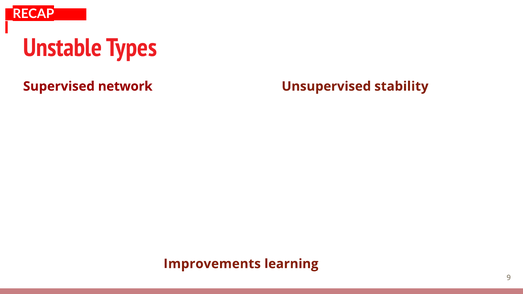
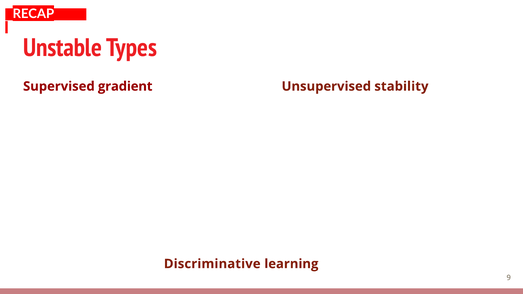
network: network -> gradient
Improvements: Improvements -> Discriminative
